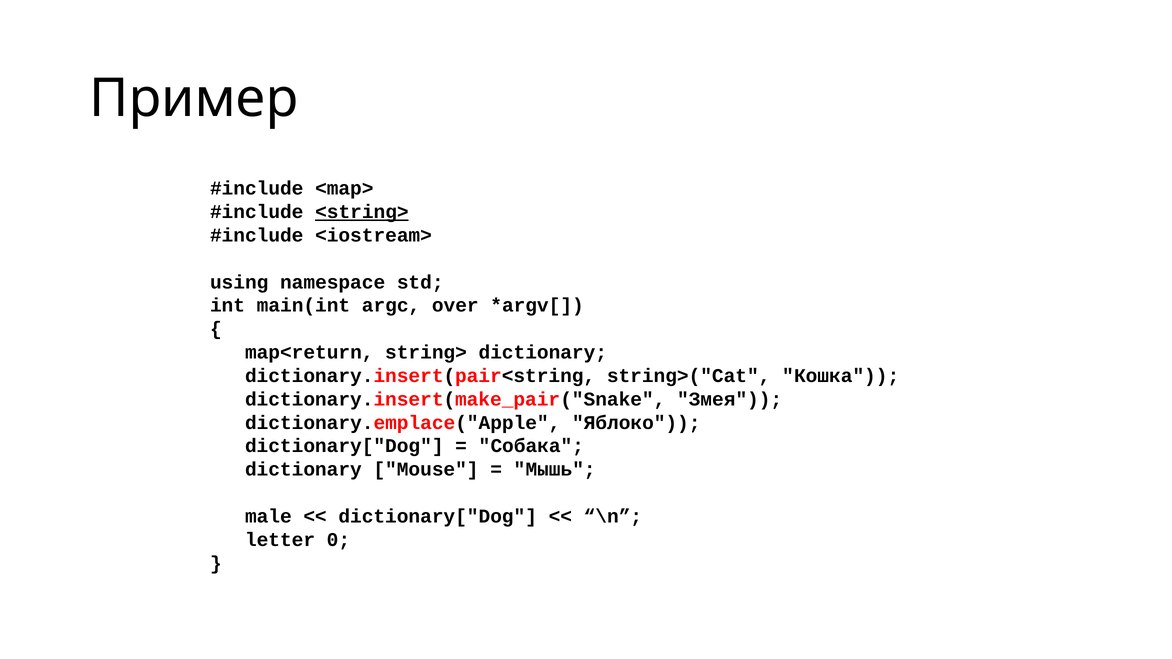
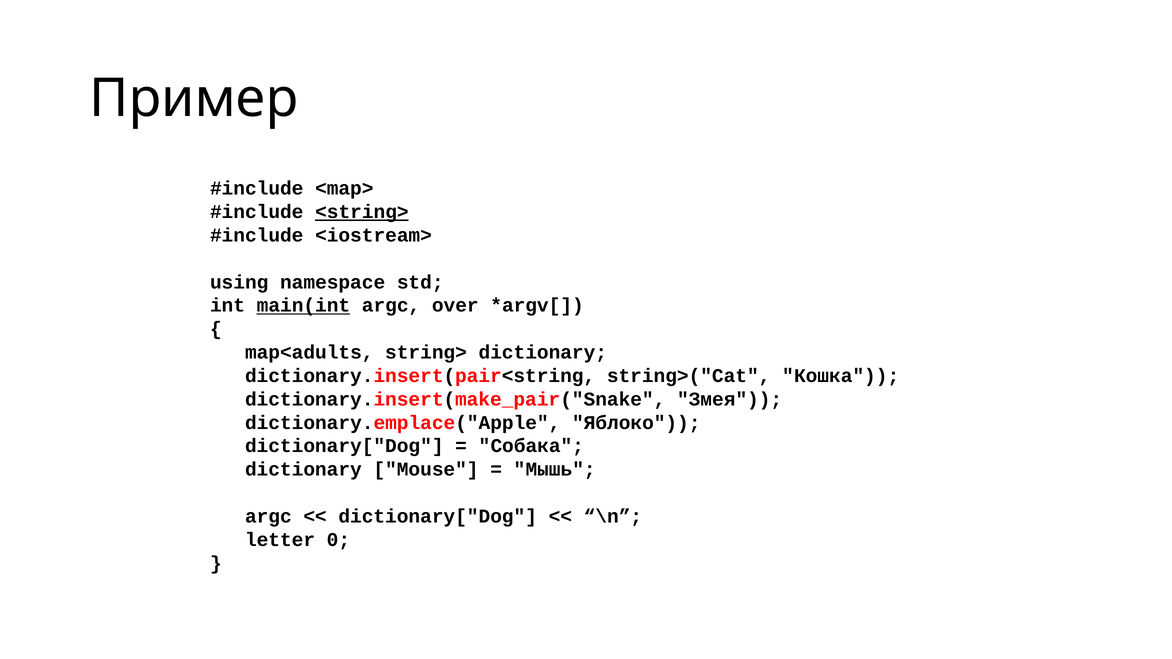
main(int underline: none -> present
map<return: map<return -> map<adults
male at (268, 516): male -> argc
